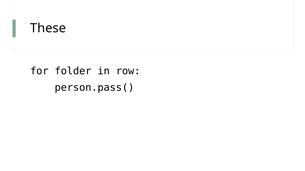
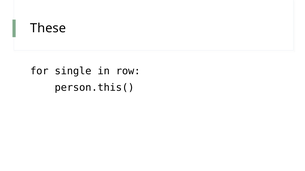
folder: folder -> single
person.pass(: person.pass( -> person.this(
